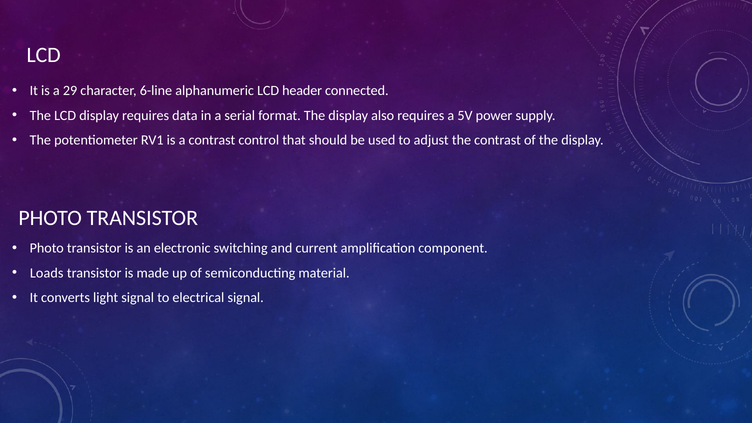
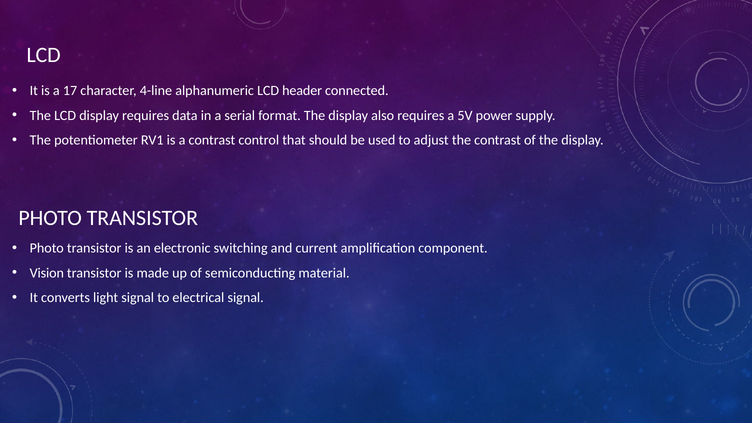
29: 29 -> 17
6-line: 6-line -> 4-line
Loads: Loads -> Vision
